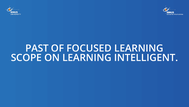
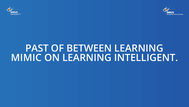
FOCUSED: FOCUSED -> BETWEEN
SCOPE: SCOPE -> MIMIC
